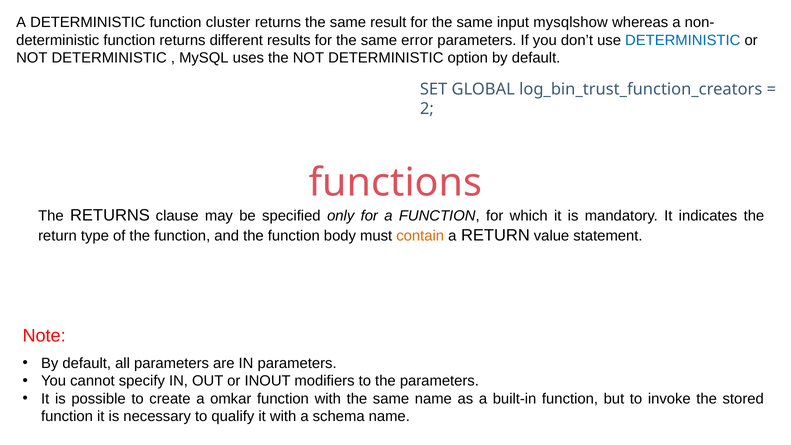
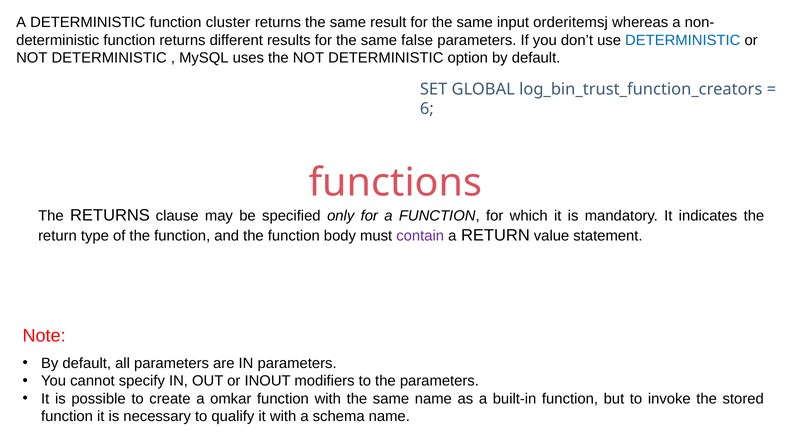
mysqlshow: mysqlshow -> orderitemsj
error: error -> false
2: 2 -> 6
contain colour: orange -> purple
